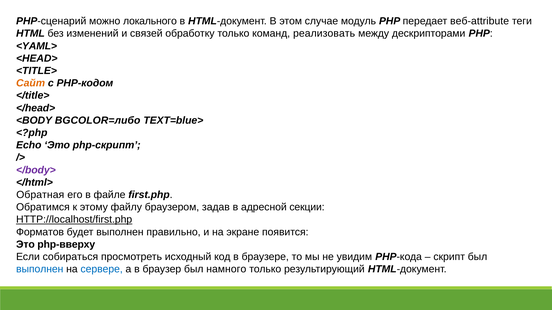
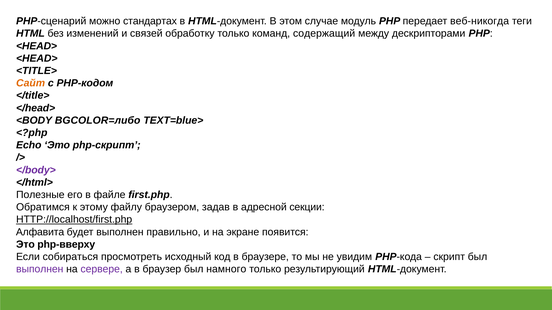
локального: локального -> стандартах
веб-attribute: веб-attribute -> веб-никогда
реализовать: реализовать -> содержащий
<YAML> at (37, 46): <YAML> -> <HEAD>
Обратная: Обратная -> Полезные
Форматов: Форматов -> Алфавита
выполнен at (40, 270) colour: blue -> purple
сервере colour: blue -> purple
